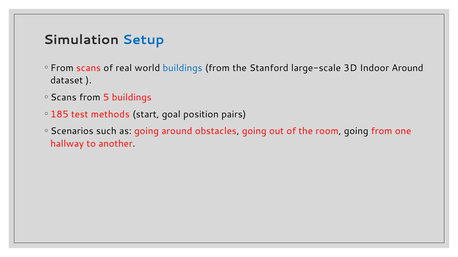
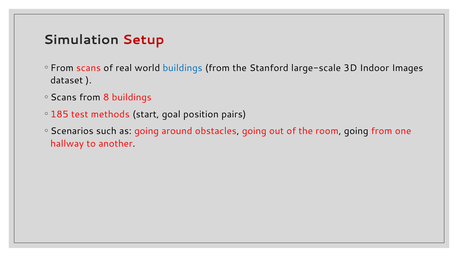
Setup colour: blue -> red
Indoor Around: Around -> Images
5: 5 -> 8
